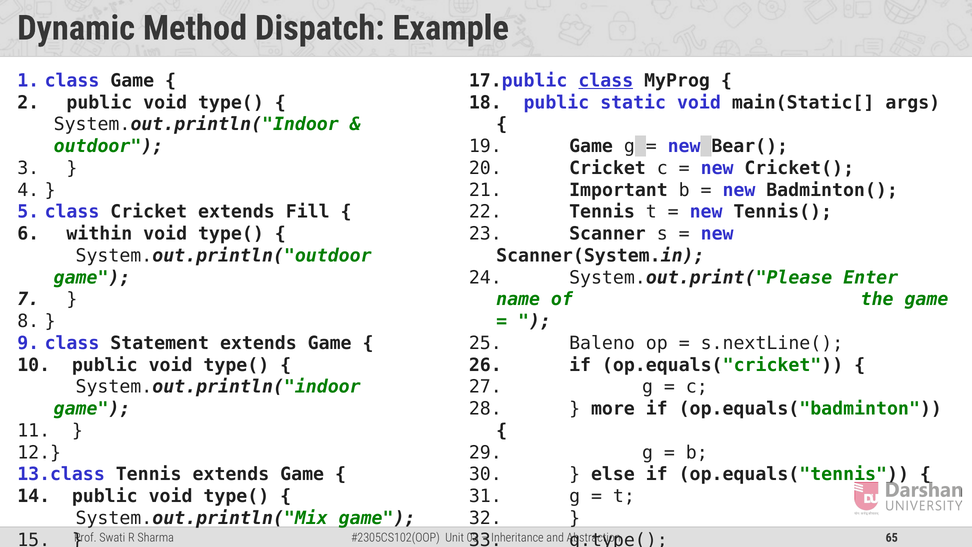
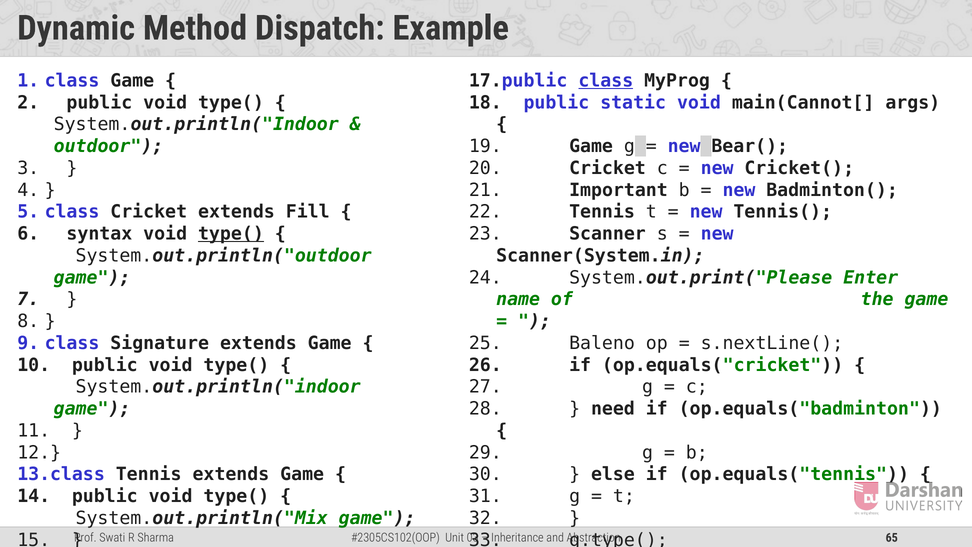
main(Static[: main(Static[ -> main(Cannot[
within: within -> syntax
type( at (231, 234) underline: none -> present
Statement: Statement -> Signature
more: more -> need
